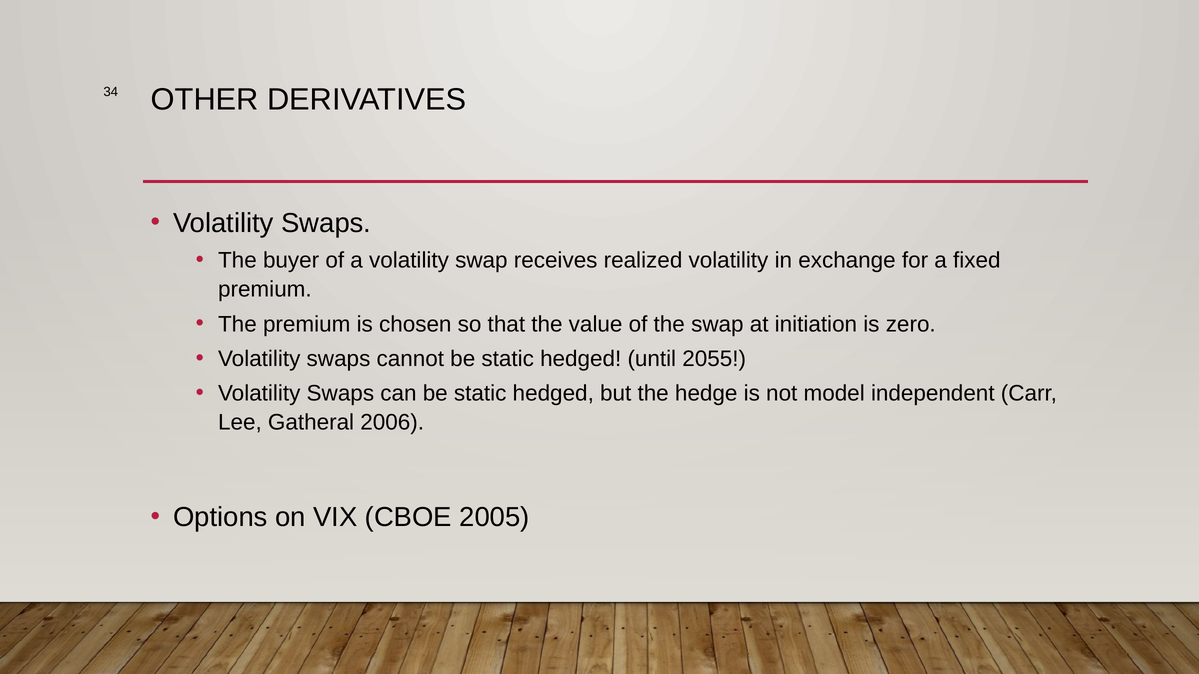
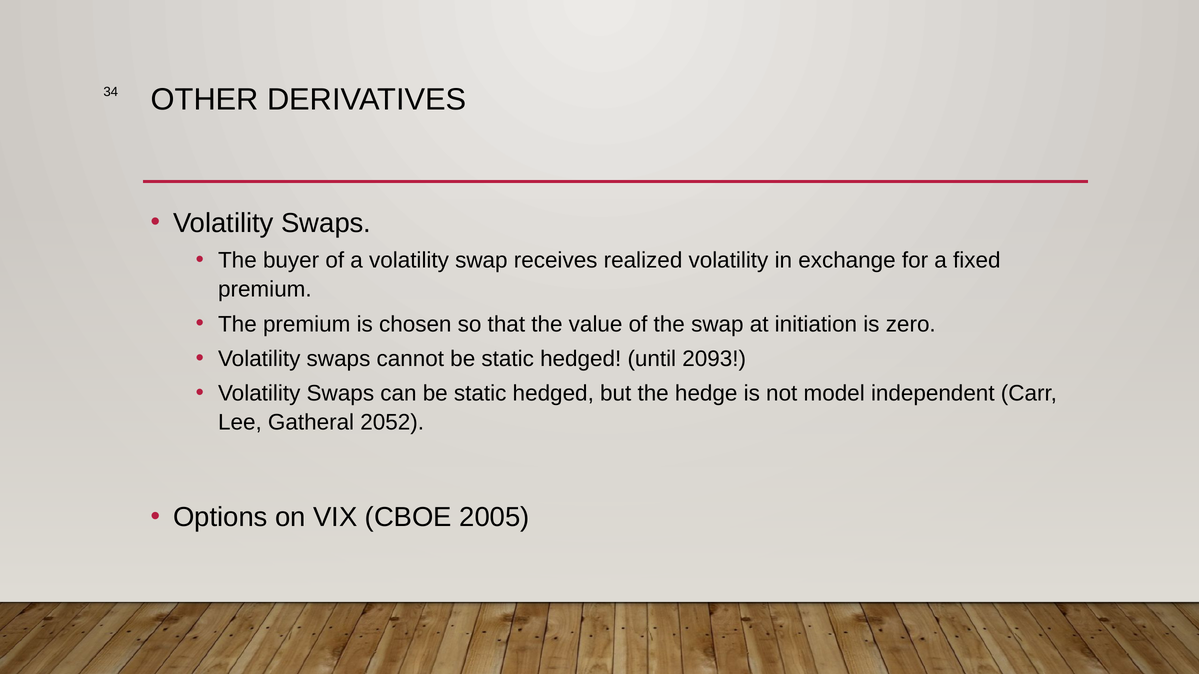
2055: 2055 -> 2093
2006: 2006 -> 2052
